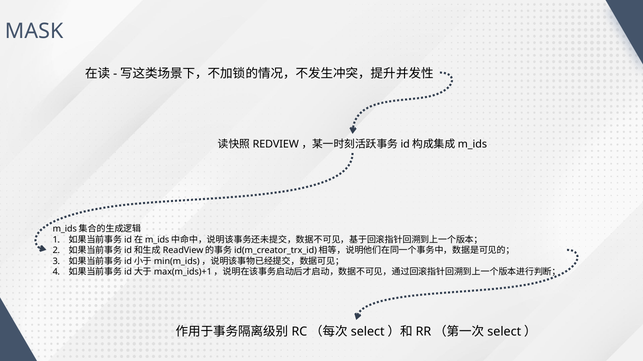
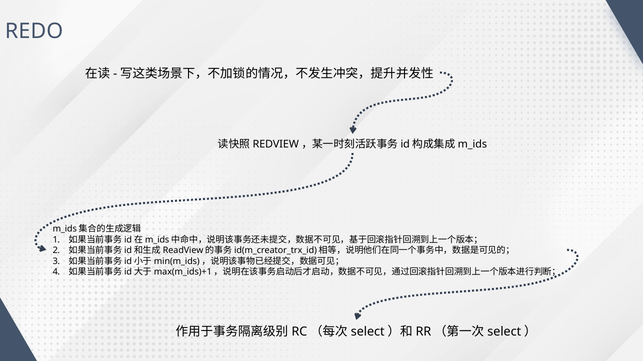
MASK: MASK -> REDO
